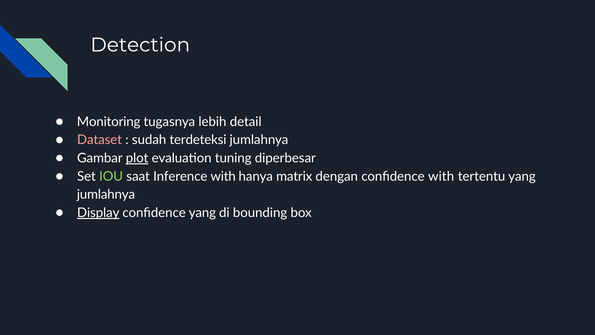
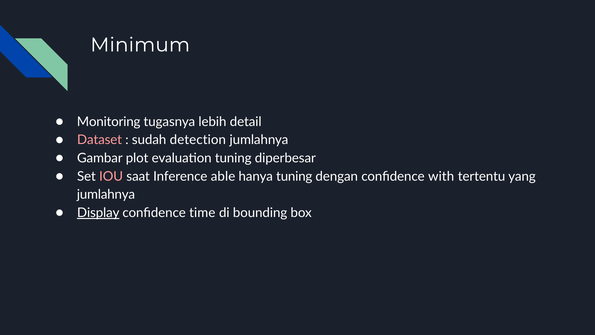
Detection: Detection -> Minimum
terdeteksi: terdeteksi -> detection
plot underline: present -> none
IOU colour: light green -> pink
Inference with: with -> able
hanya matrix: matrix -> tuning
confidence yang: yang -> time
